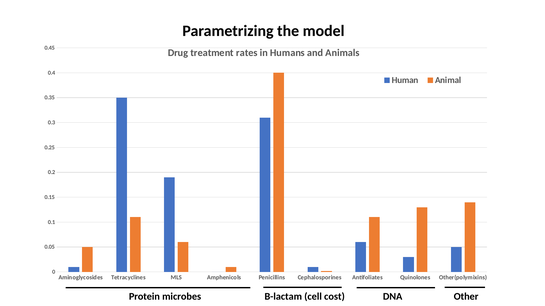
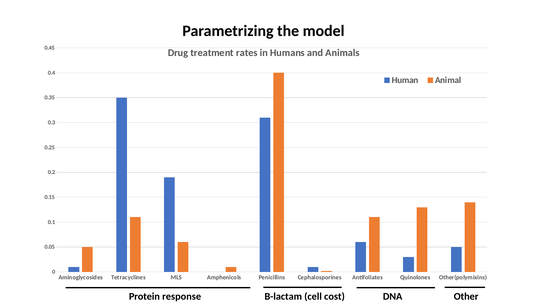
microbes: microbes -> response
